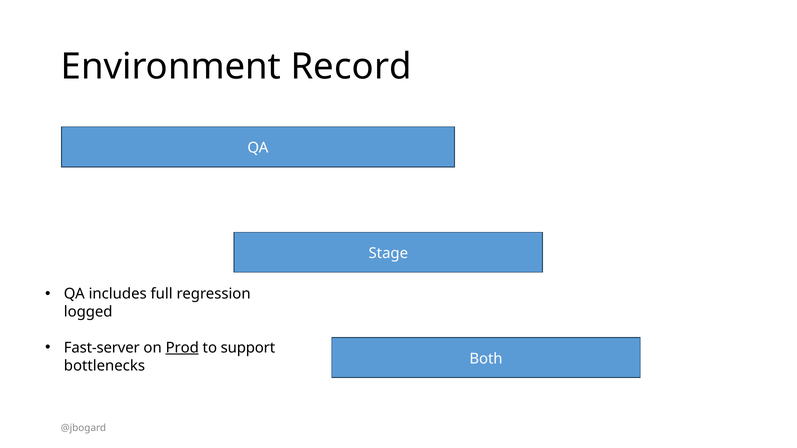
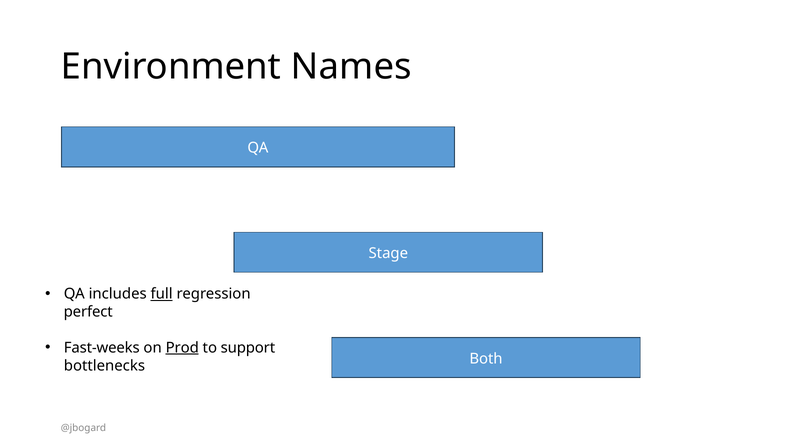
Record: Record -> Names
full underline: none -> present
logged: logged -> perfect
Fast-server: Fast-server -> Fast-weeks
